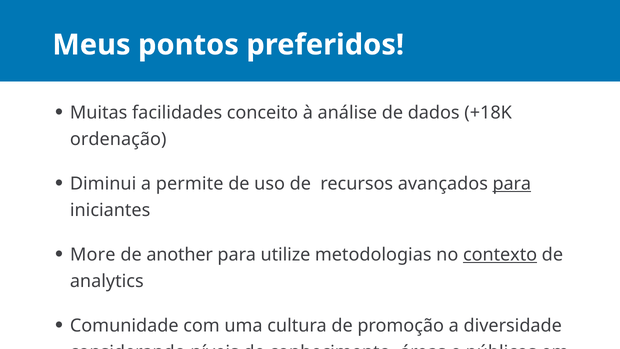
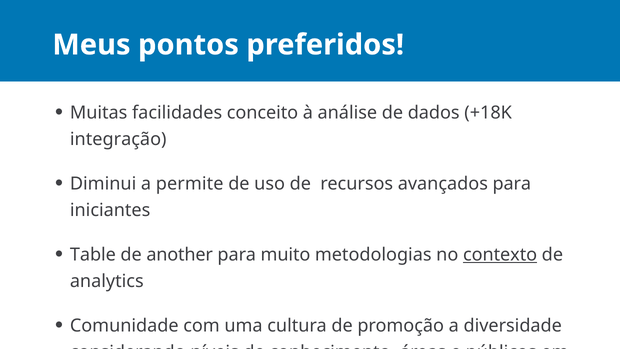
ordenação: ordenação -> integração
para at (512, 183) underline: present -> none
More: More -> Table
utilize: utilize -> muito
